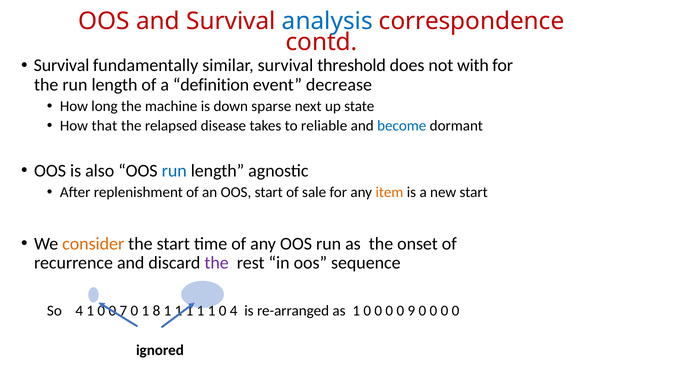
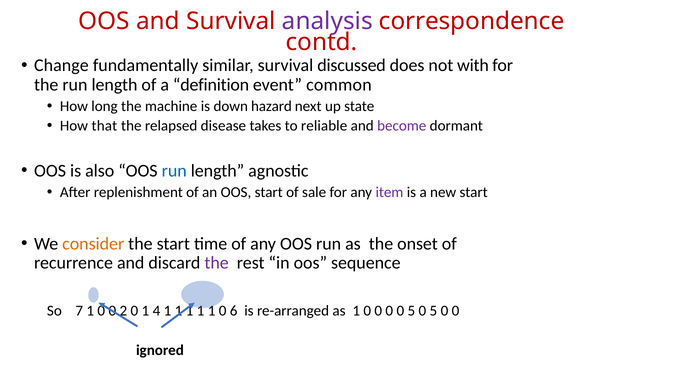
analysis colour: blue -> purple
Survival at (62, 66): Survival -> Change
threshold: threshold -> discussed
decrease: decrease -> common
sparse: sparse -> hazard
become colour: blue -> purple
item colour: orange -> purple
So 4: 4 -> 7
7: 7 -> 2
8: 8 -> 4
4 at (234, 311): 4 -> 6
0 0 9: 9 -> 5
0 at (433, 311): 0 -> 5
